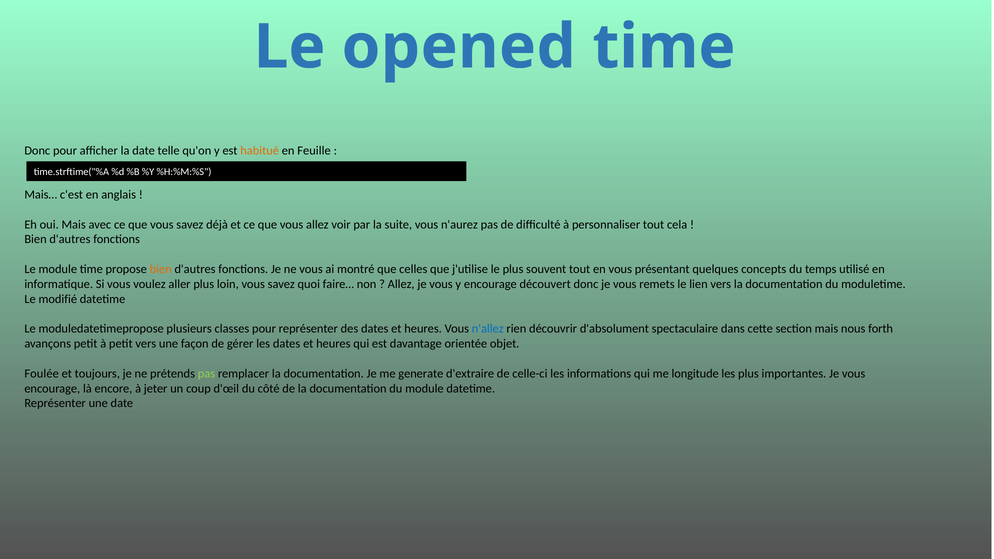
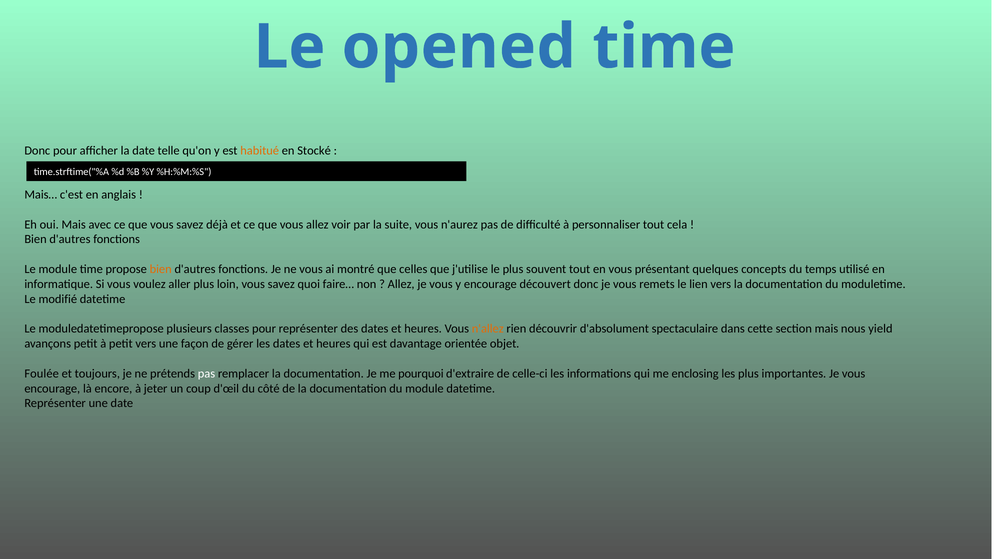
Feuille: Feuille -> Stocké
n'allez colour: blue -> orange
forth: forth -> yield
pas at (206, 374) colour: light green -> white
generate: generate -> pourquoi
longitude: longitude -> enclosing
